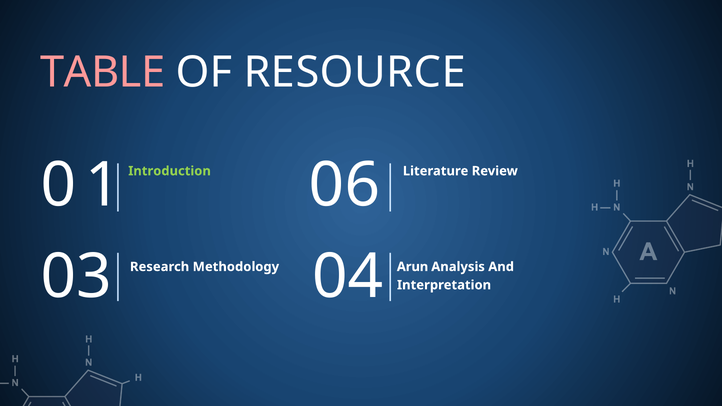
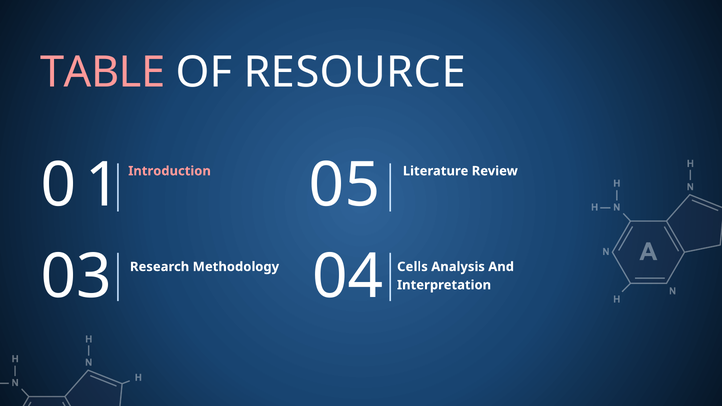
06: 06 -> 05
Introduction colour: light green -> pink
Arun: Arun -> Cells
